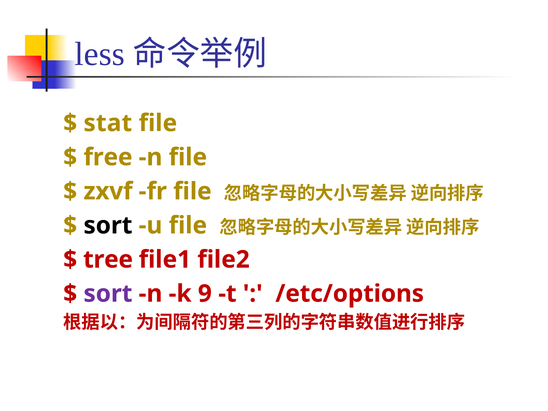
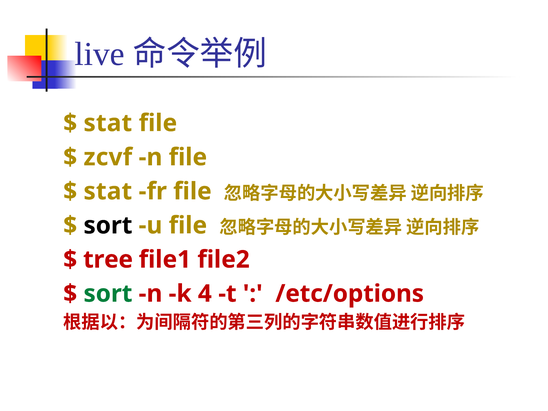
less: less -> live
free: free -> zcvf
zxvf at (108, 191): zxvf -> stat
sort at (108, 294) colour: purple -> green
9: 9 -> 4
